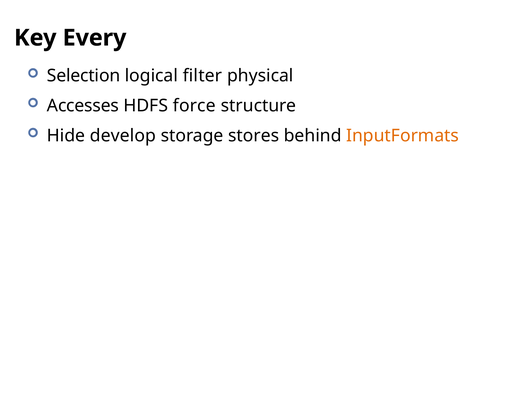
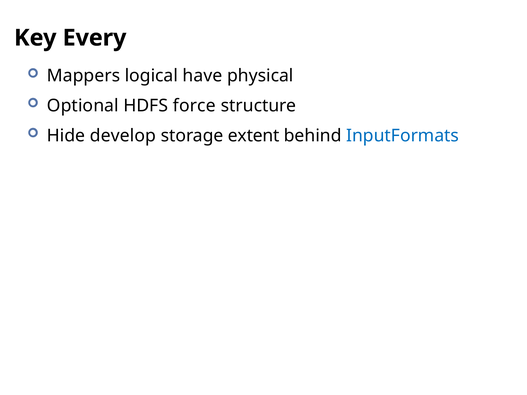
Selection: Selection -> Mappers
filter: filter -> have
Accesses: Accesses -> Optional
stores: stores -> extent
InputFormats colour: orange -> blue
